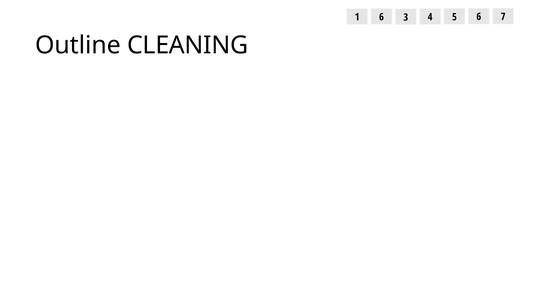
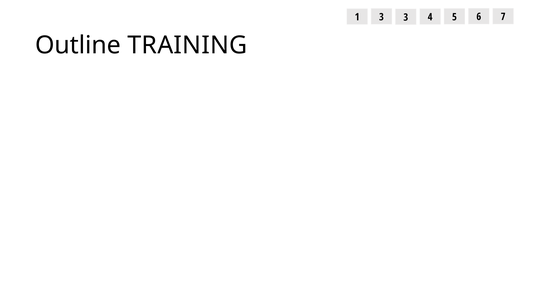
1 6: 6 -> 3
CLEANING: CLEANING -> TRAINING
